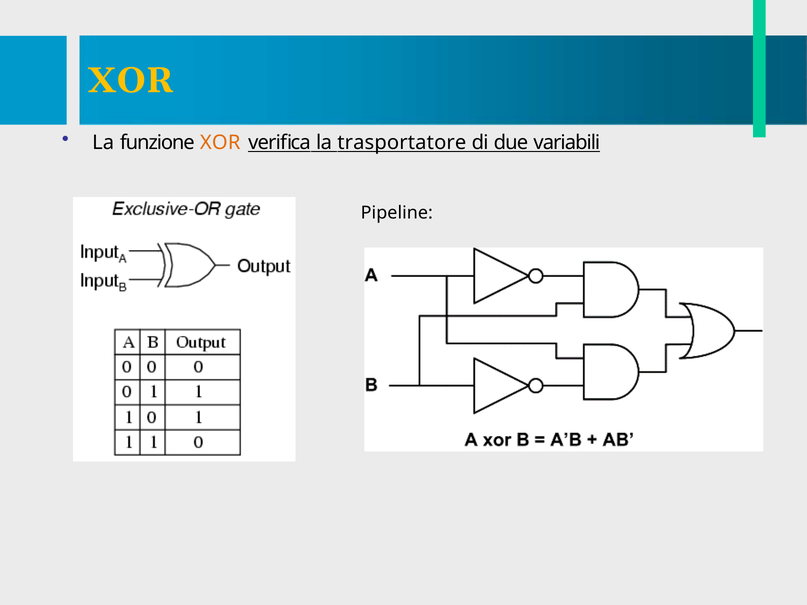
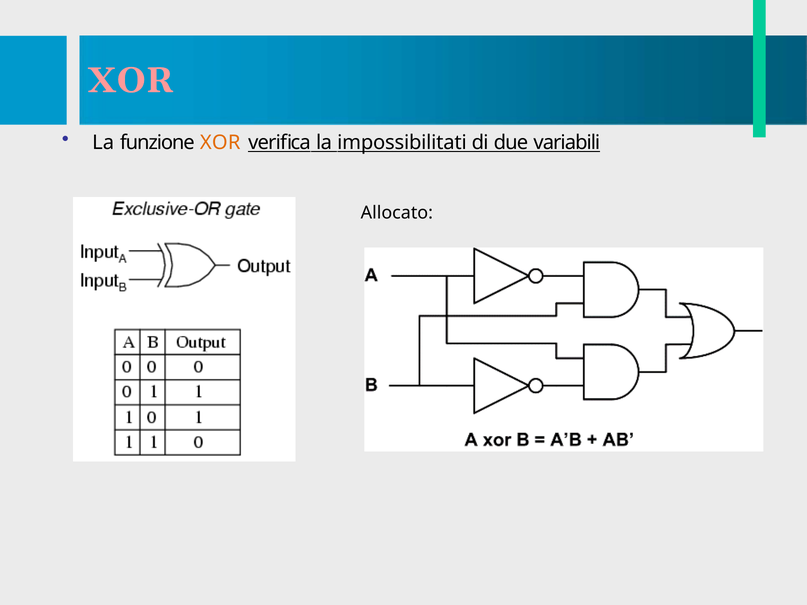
XOR at (131, 80) colour: yellow -> pink
trasportatore: trasportatore -> impossibilitati
Pipeline: Pipeline -> Allocato
